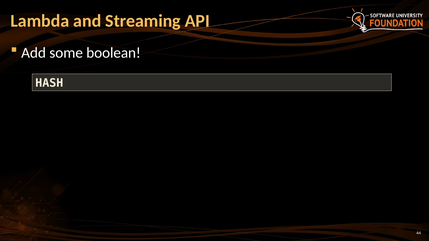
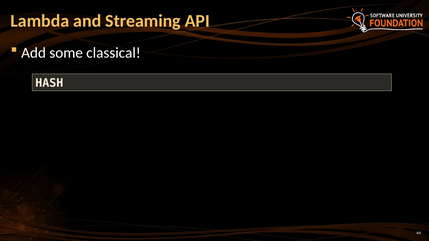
boolean: boolean -> classical
